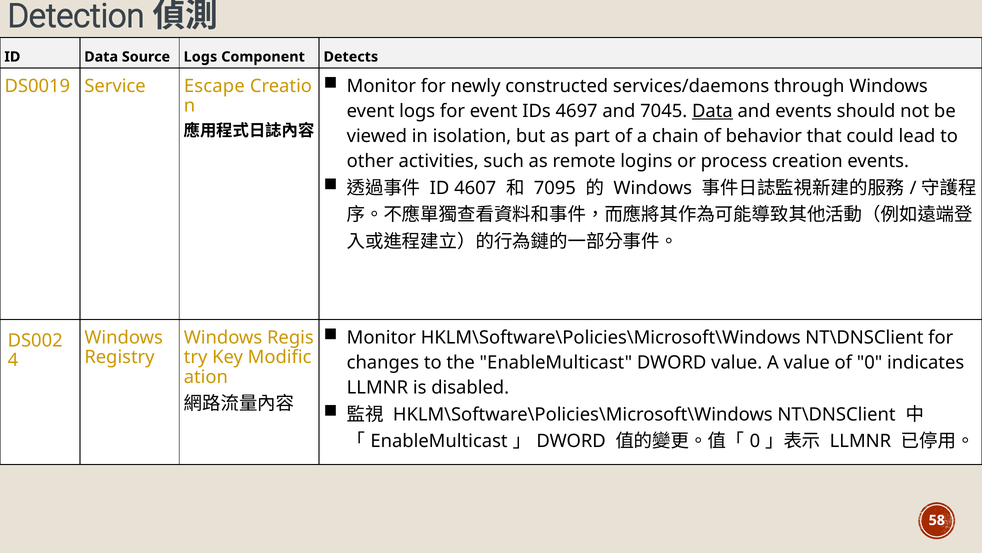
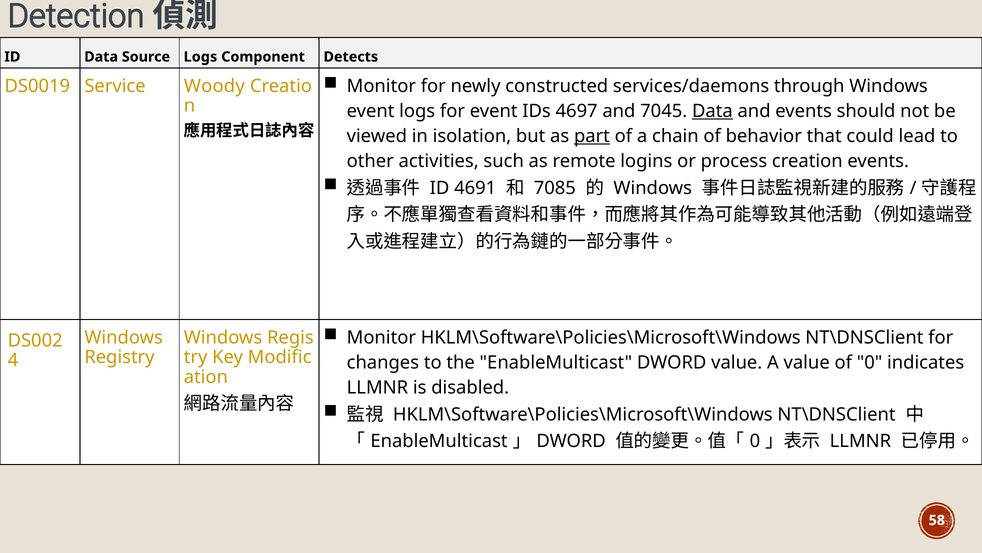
Escape: Escape -> Woody
part underline: none -> present
4607: 4607 -> 4691
7095: 7095 -> 7085
